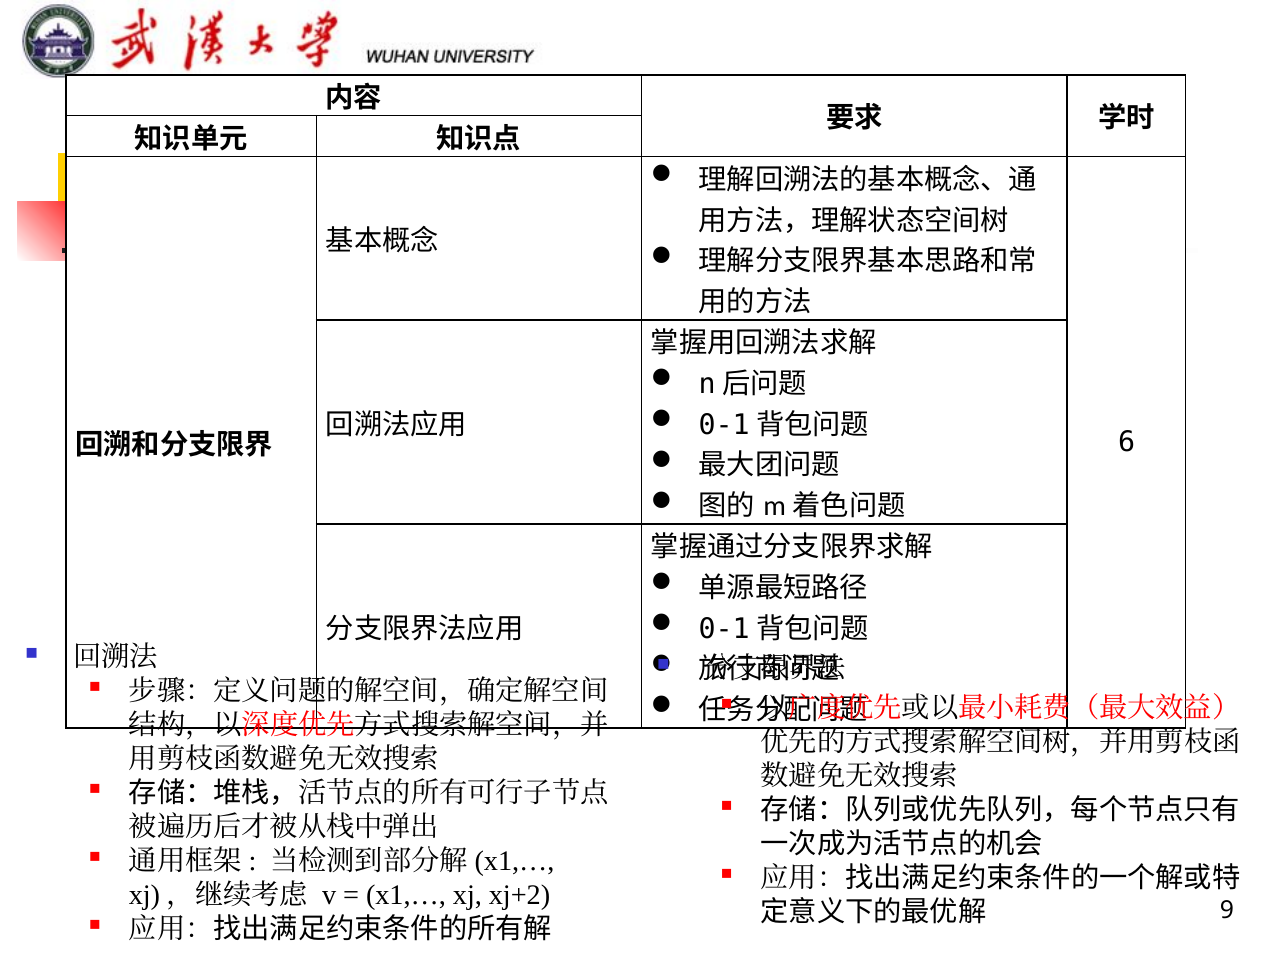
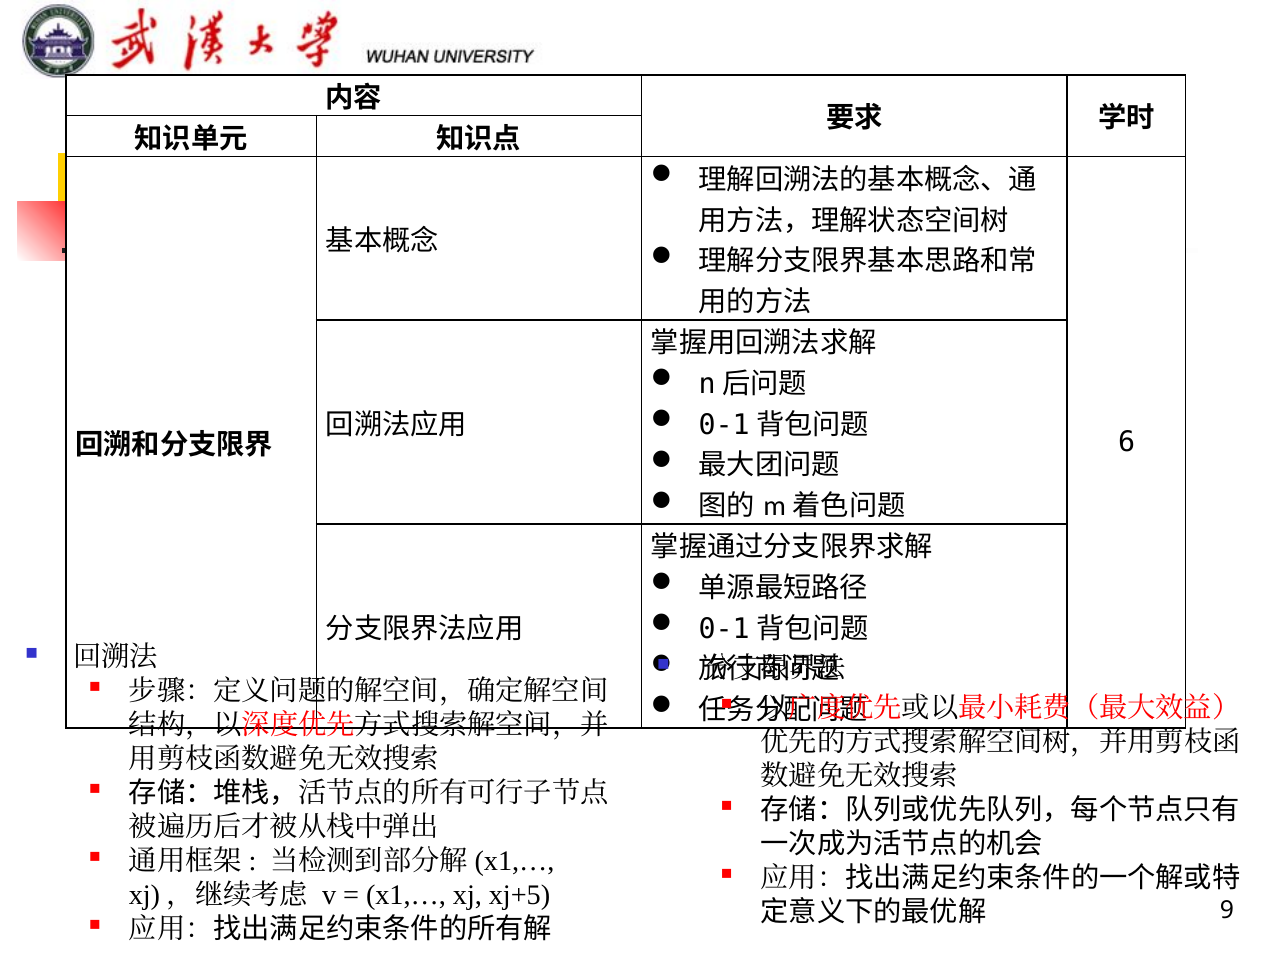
xj+2: xj+2 -> xj+5
